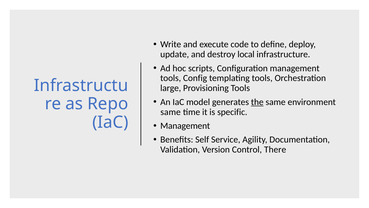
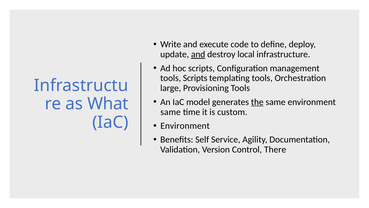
and at (198, 54) underline: none -> present
tools Config: Config -> Scripts
Repo: Repo -> What
specific: specific -> custom
Management at (185, 126): Management -> Environment
